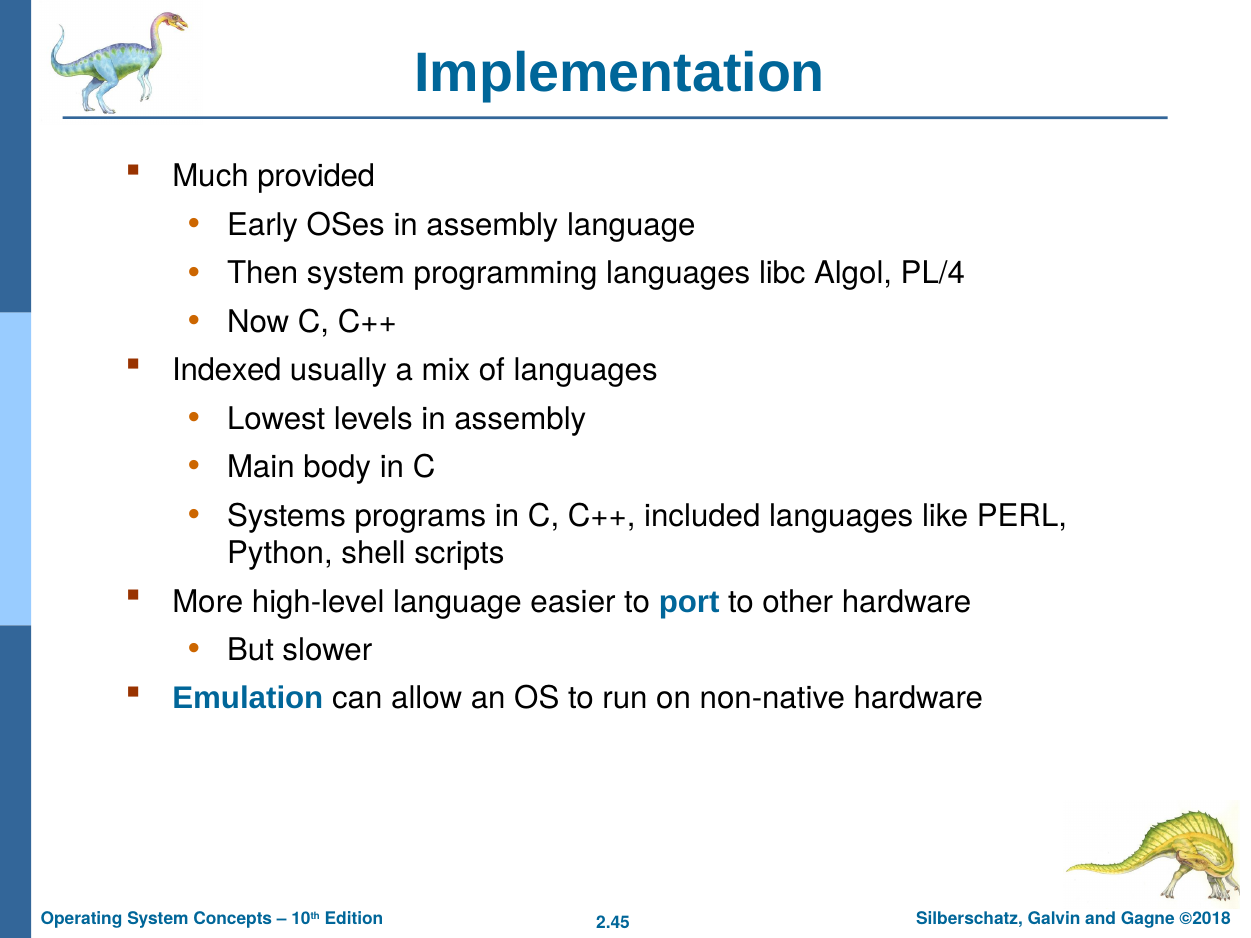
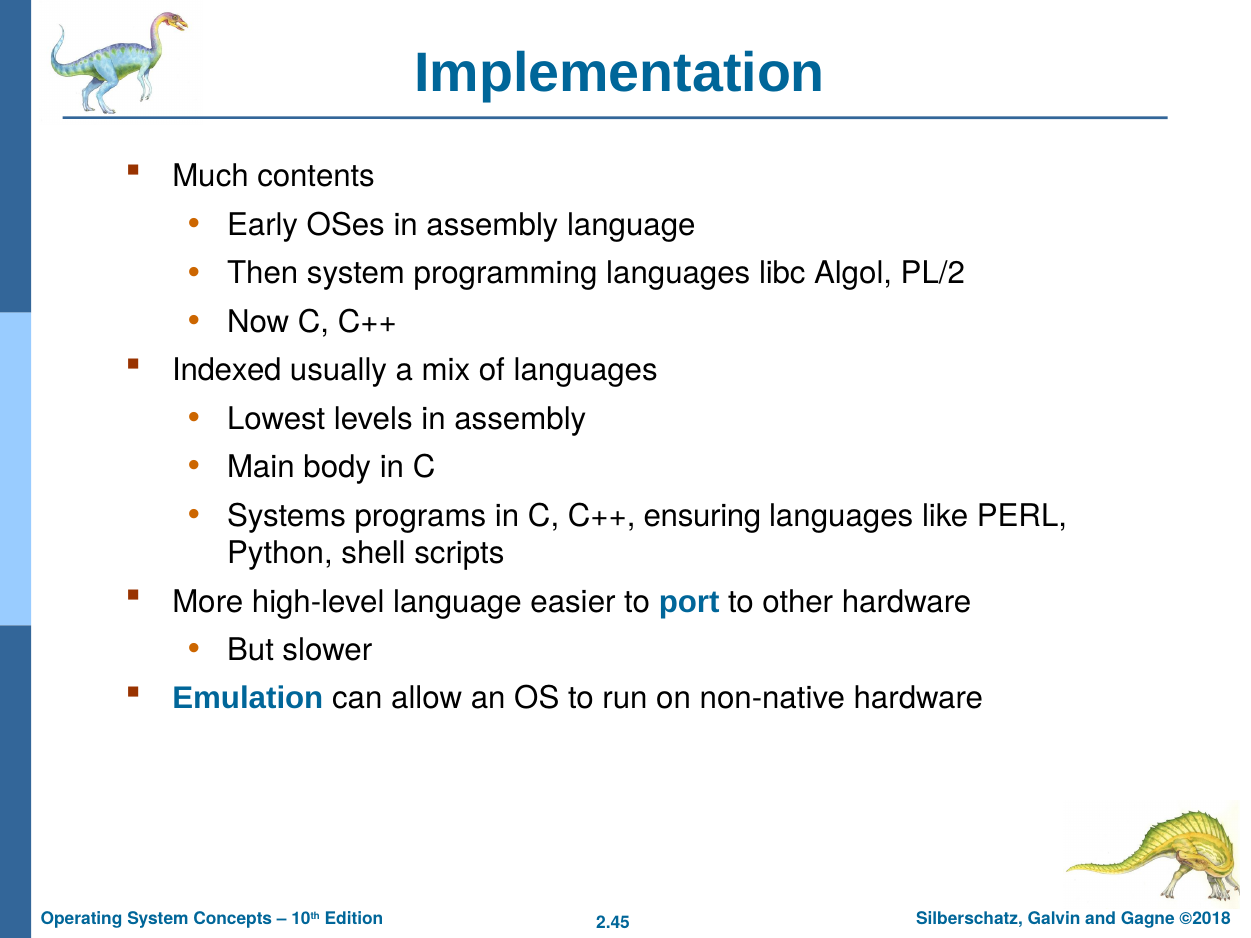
provided: provided -> contents
PL/4: PL/4 -> PL/2
included: included -> ensuring
